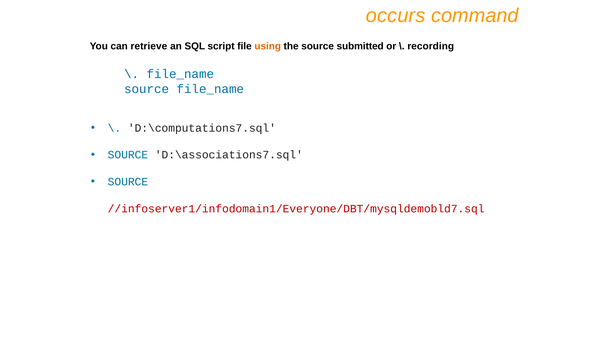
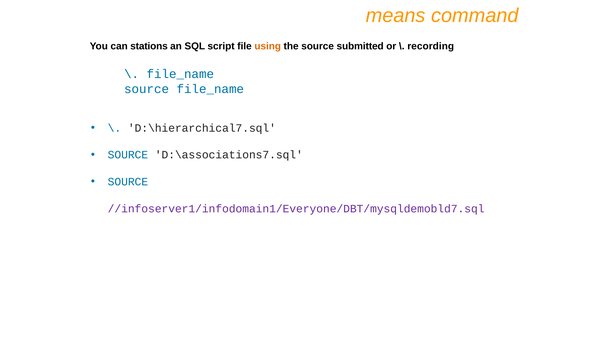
occurs: occurs -> means
retrieve: retrieve -> stations
D:\computations7.sql: D:\computations7.sql -> D:\hierarchical7.sql
//infoserver1/infodomain1/Everyone/DBT/mysqldemobld7.sql colour: red -> purple
